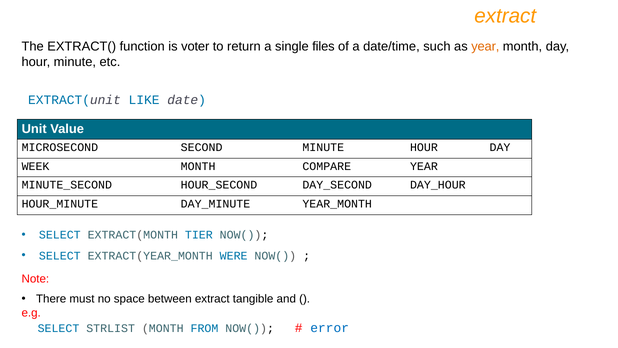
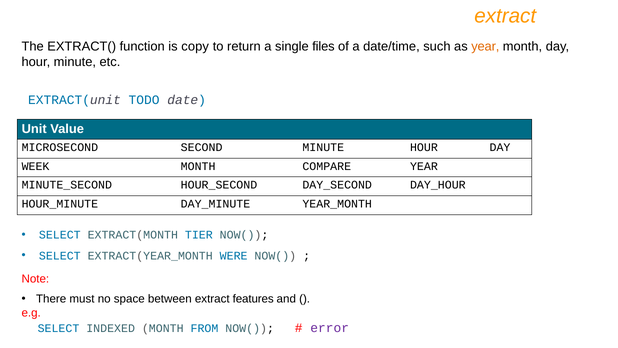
voter: voter -> copy
LIKE: LIKE -> TODO
tangible: tangible -> features
STRLIST: STRLIST -> INDEXED
error colour: blue -> purple
